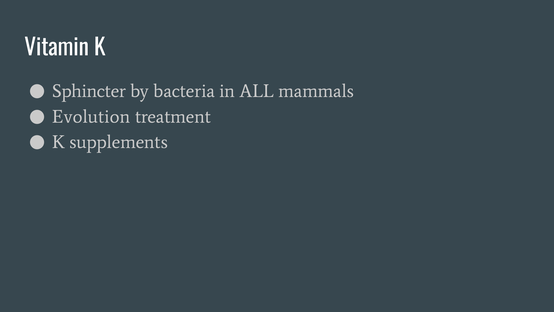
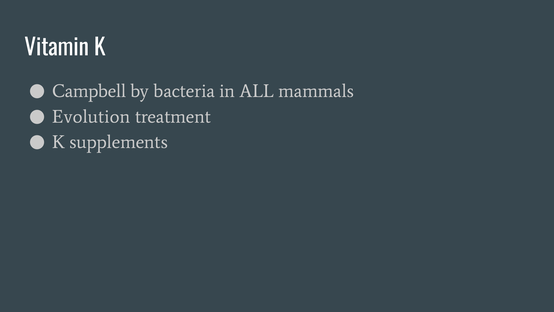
Sphincter: Sphincter -> Campbell
